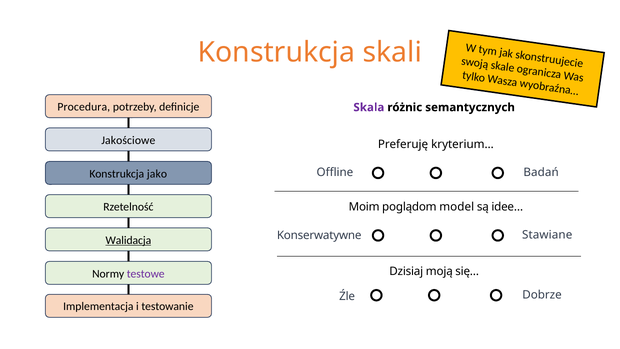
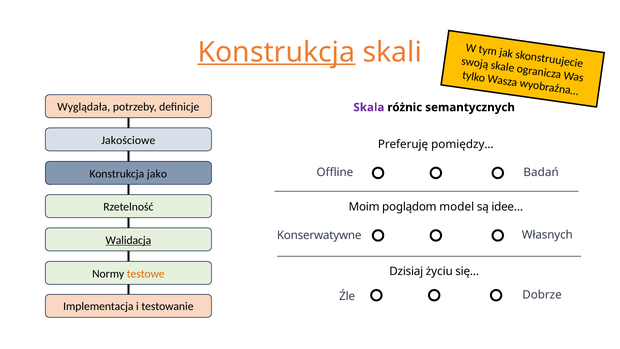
Konstrukcja at (276, 52) underline: none -> present
Procedura: Procedura -> Wyglądała
kryterium…: kryterium… -> pomiędzy…
Stawiane: Stawiane -> Własnych
moją: moją -> życiu
testowe colour: purple -> orange
